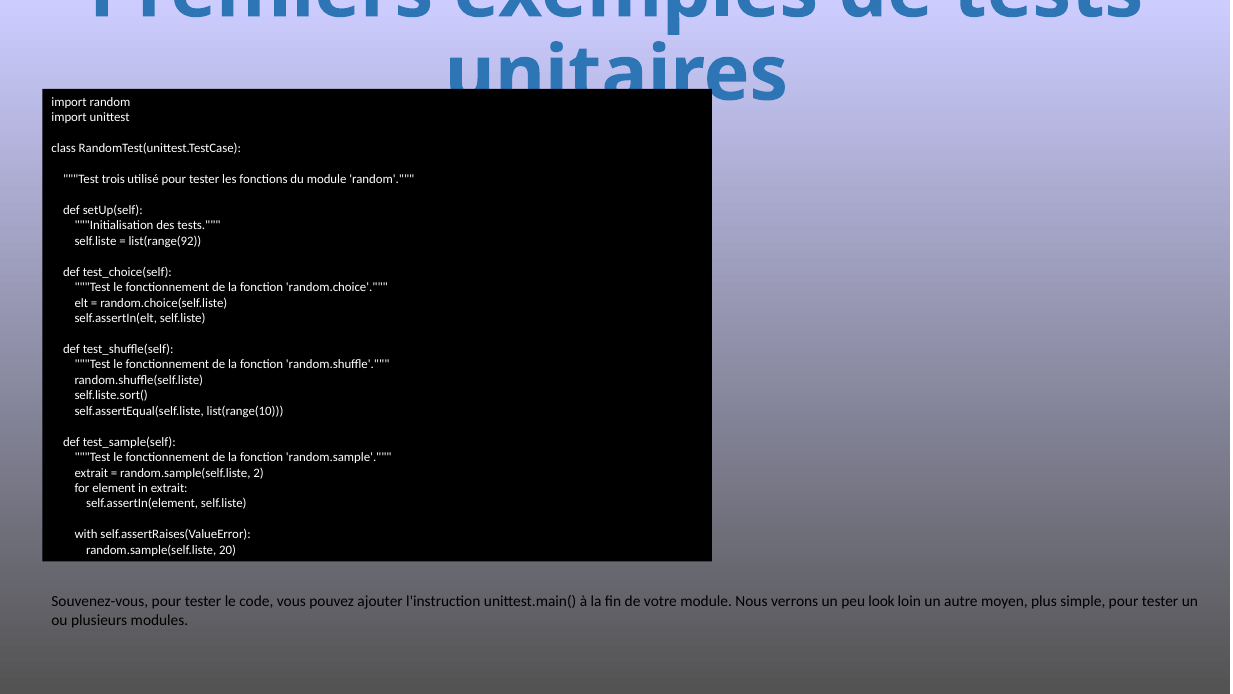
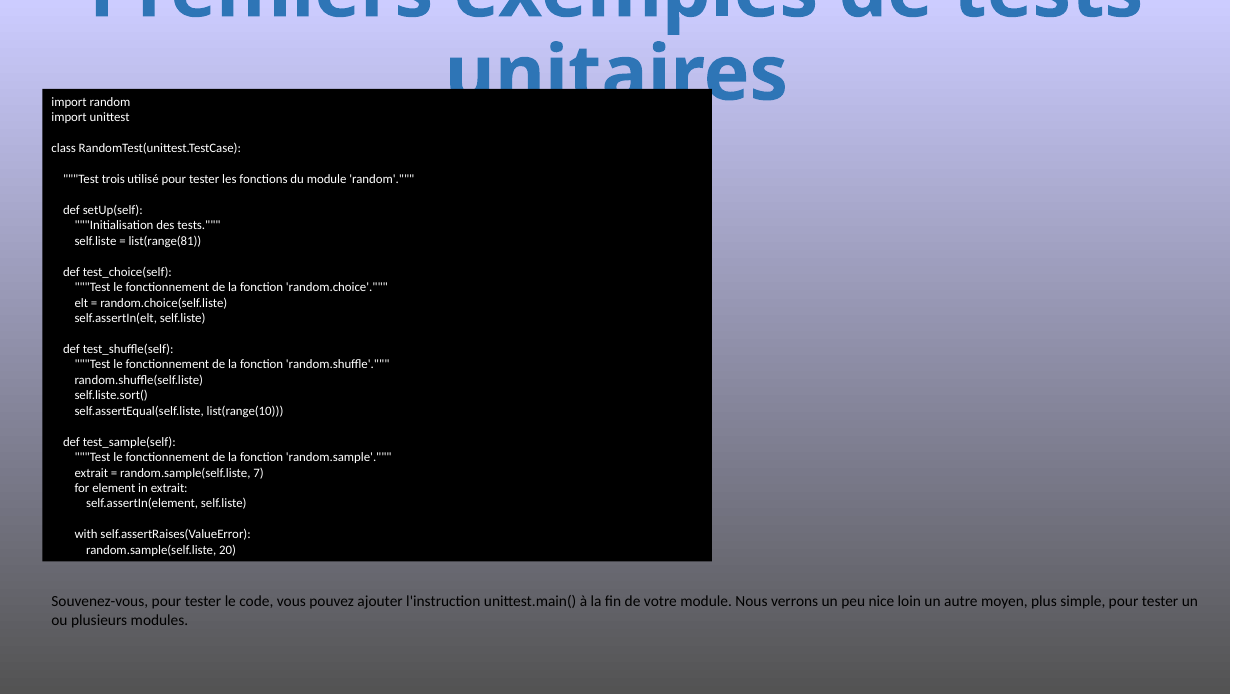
list(range(92: list(range(92 -> list(range(81
2: 2 -> 7
look: look -> nice
